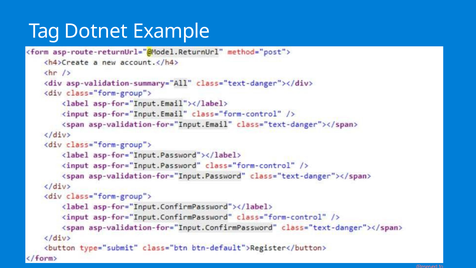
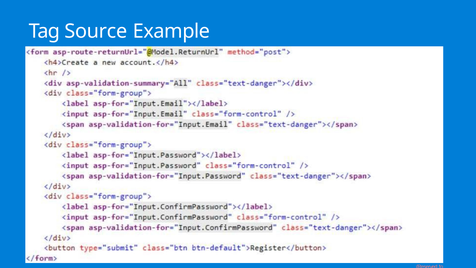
Dotnet: Dotnet -> Source
